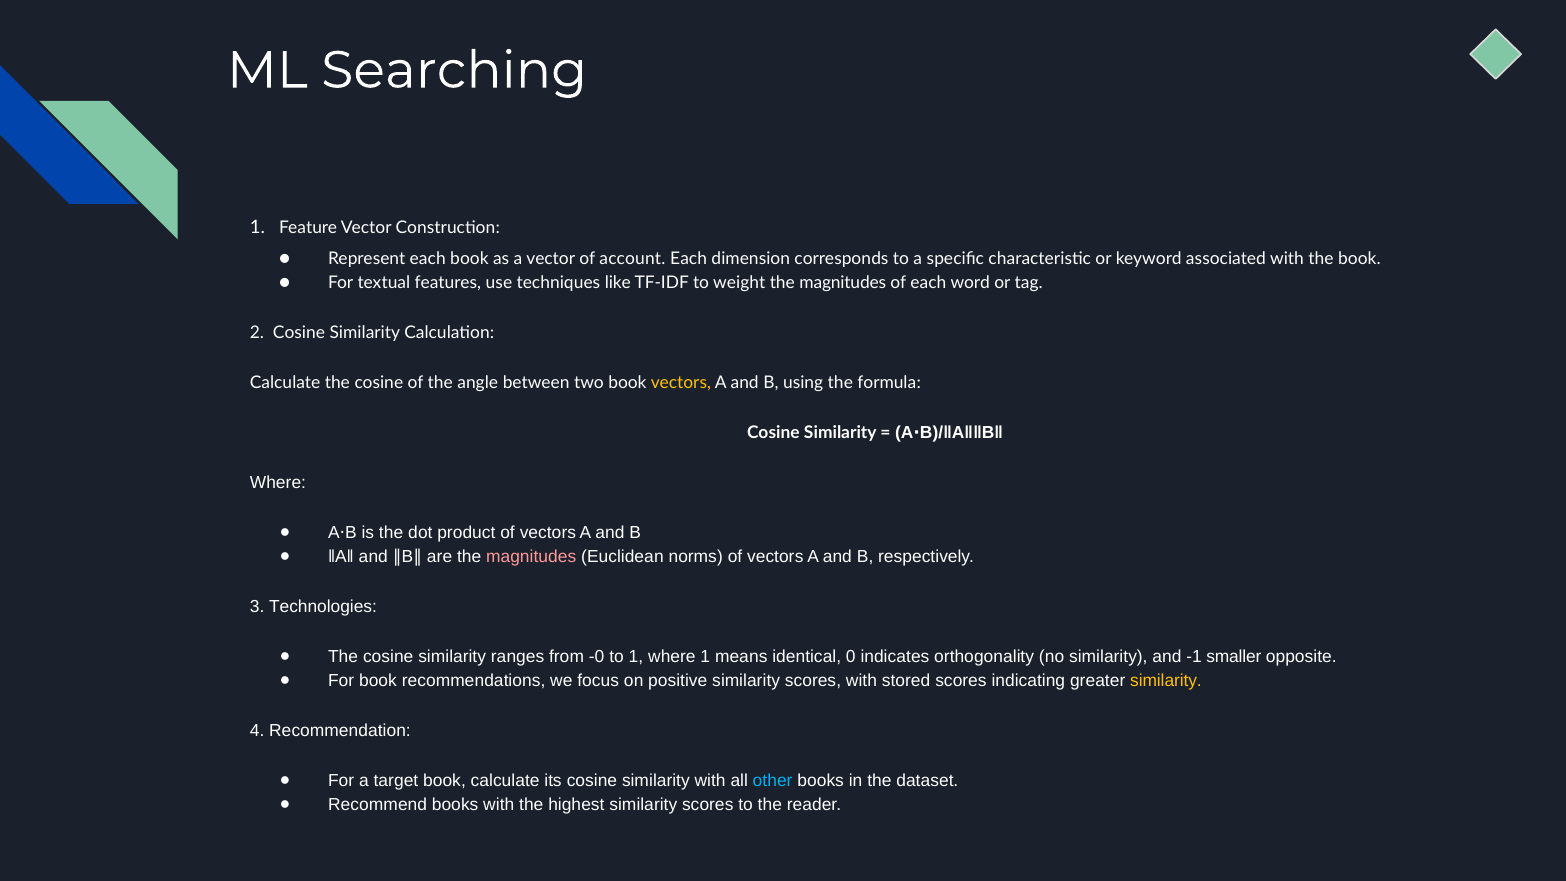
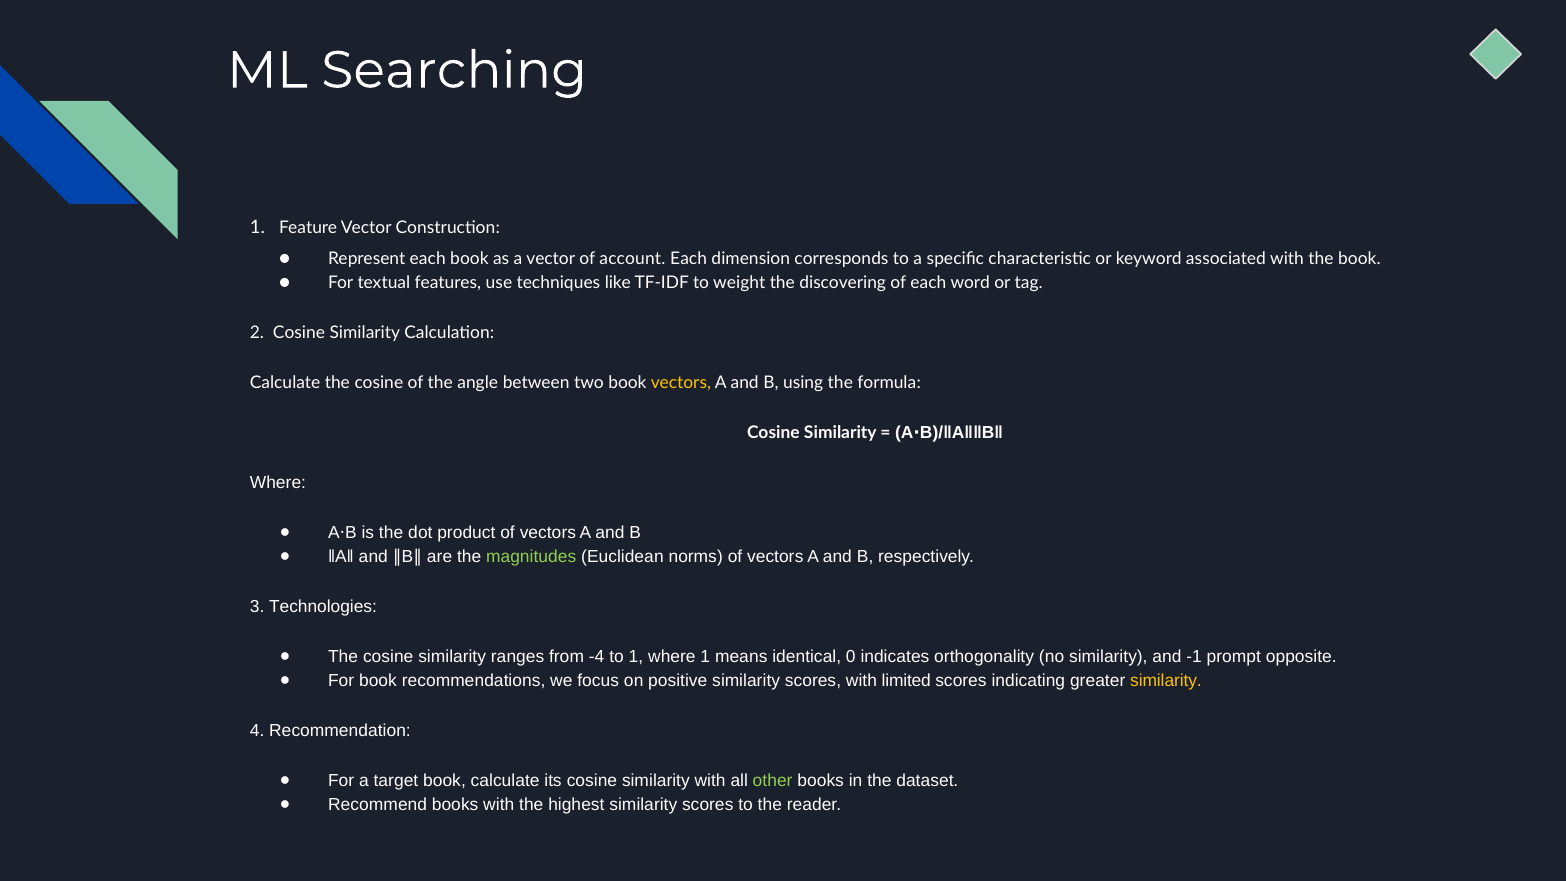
weight the magnitudes: magnitudes -> discovering
magnitudes at (531, 556) colour: pink -> light green
-0: -0 -> -4
smaller: smaller -> prompt
stored: stored -> limited
other colour: light blue -> light green
